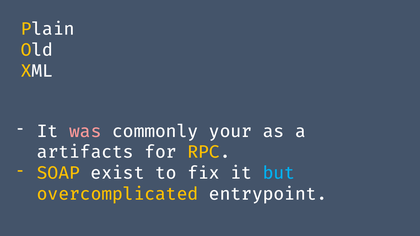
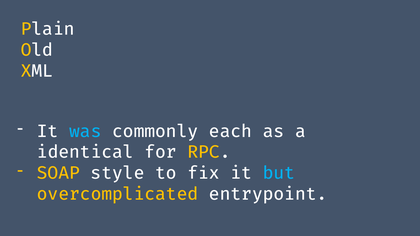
was colour: pink -> light blue
your: your -> each
artifacts: artifacts -> identical
exist: exist -> style
